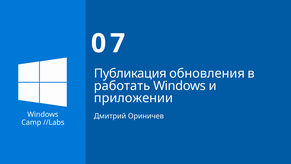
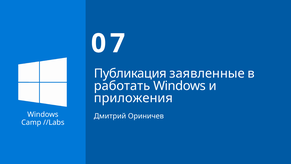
обновления: обновления -> заявленные
приложении: приложении -> приложения
